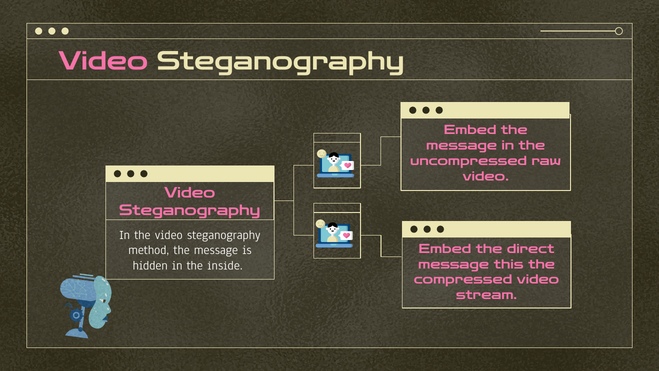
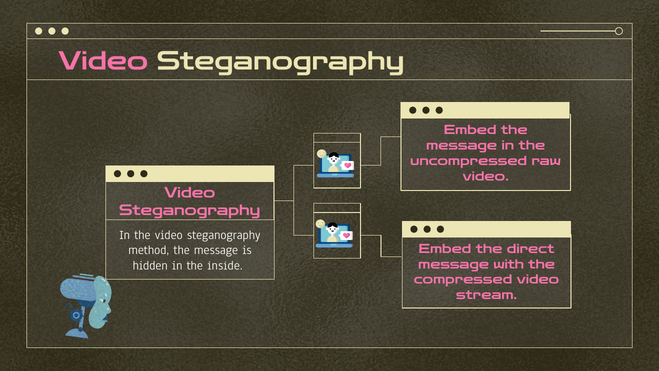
this: this -> with
